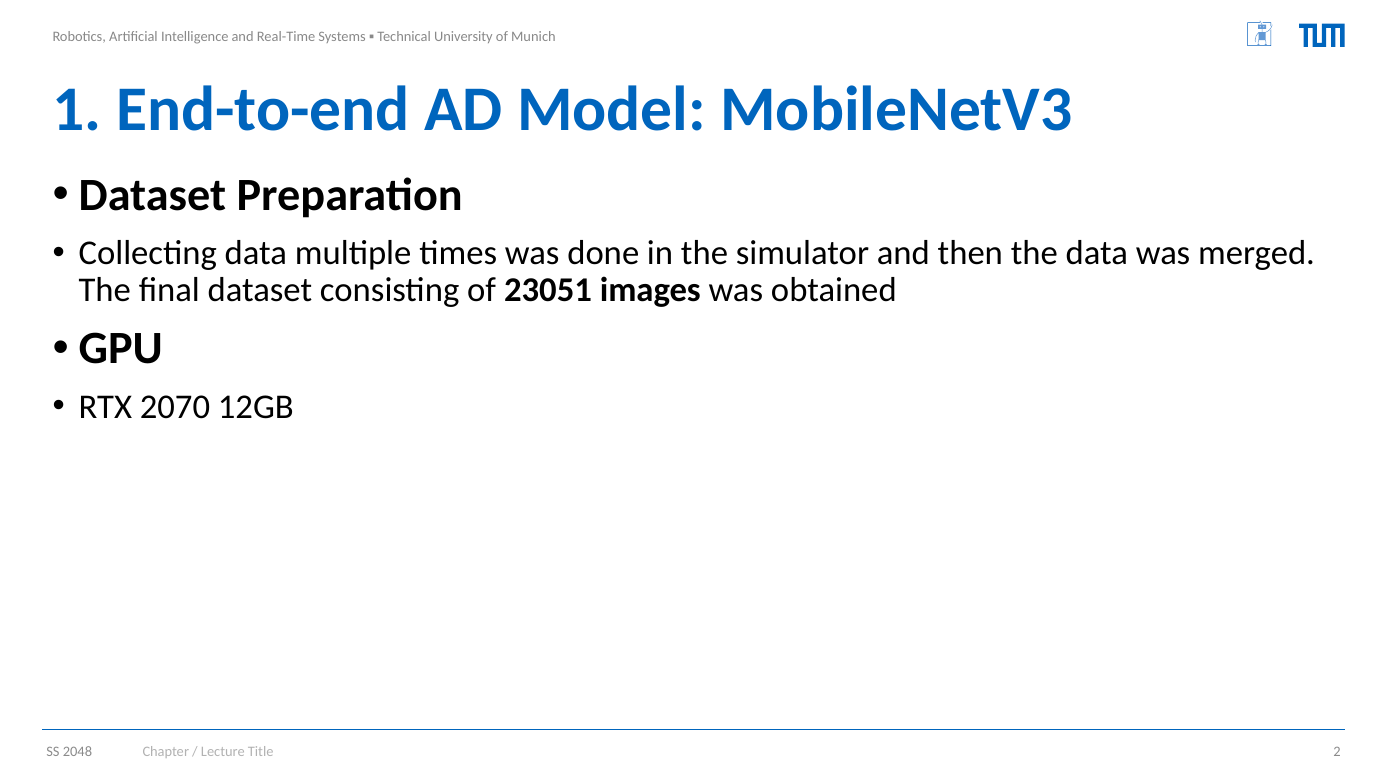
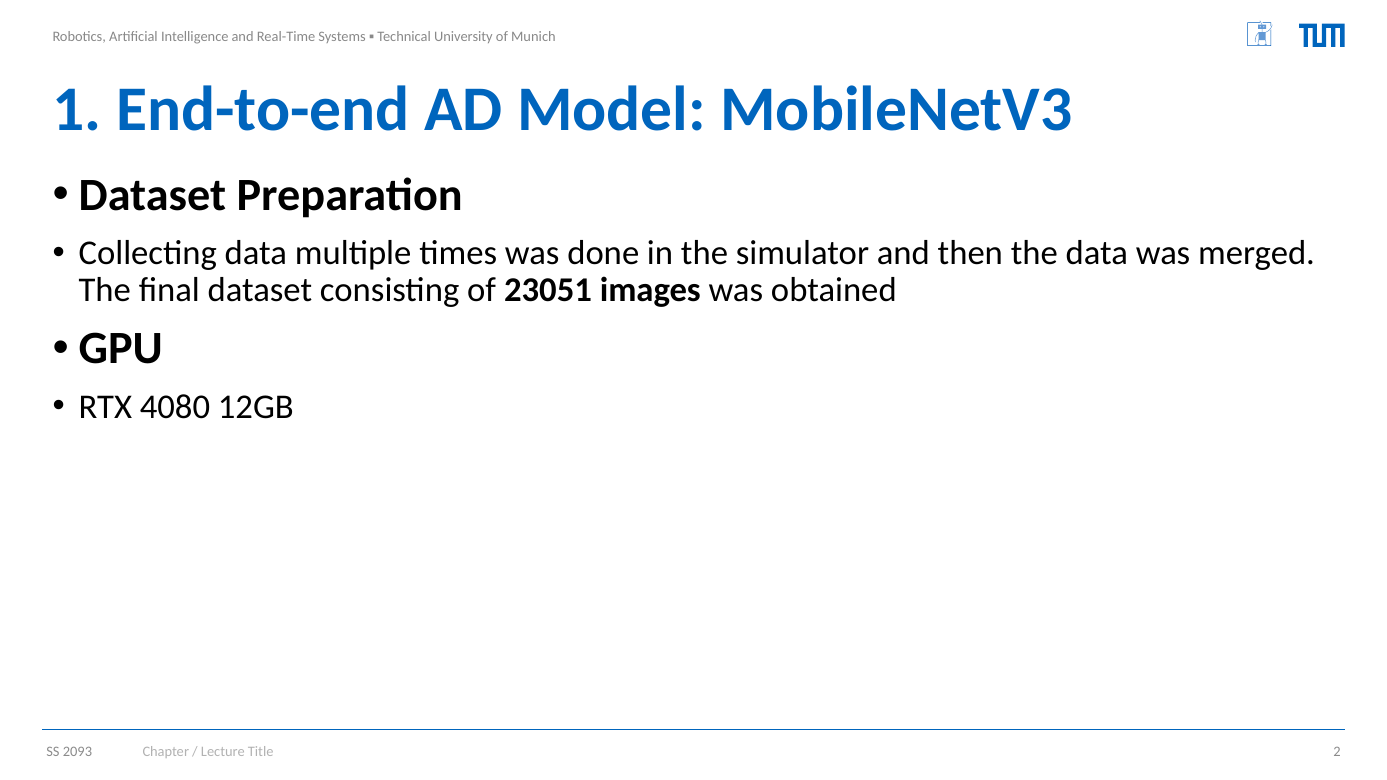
2070: 2070 -> 4080
2048: 2048 -> 2093
